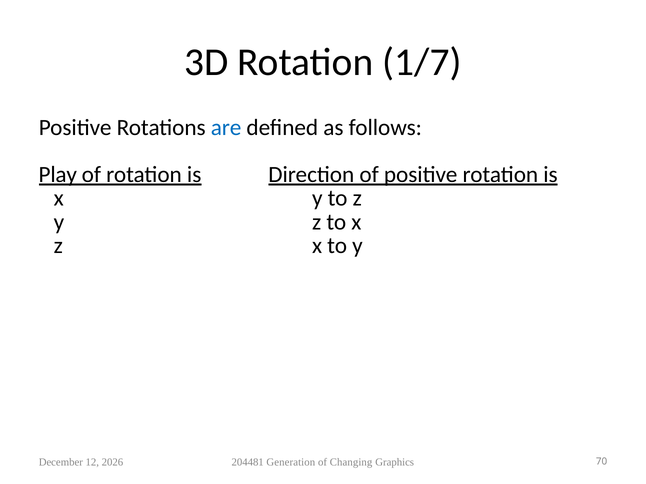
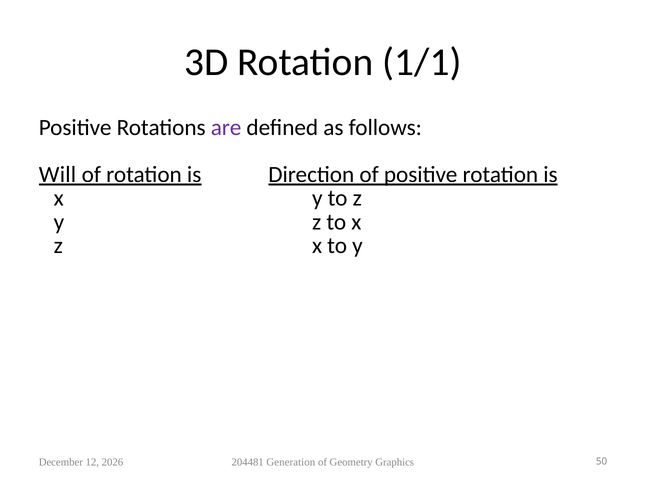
1/7: 1/7 -> 1/1
are colour: blue -> purple
Play: Play -> Will
Changing: Changing -> Geometry
70: 70 -> 50
